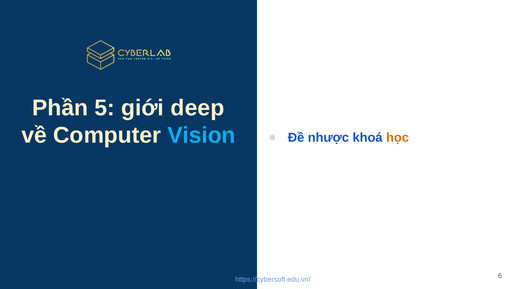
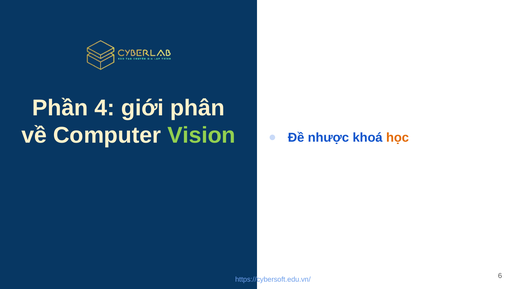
5: 5 -> 4
deep: deep -> phân
Vision colour: light blue -> light green
